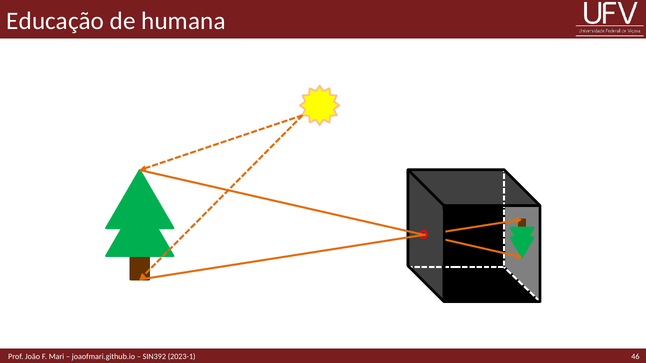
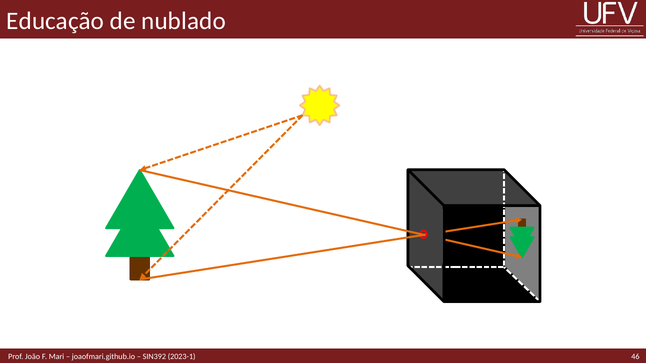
humana: humana -> nublado
